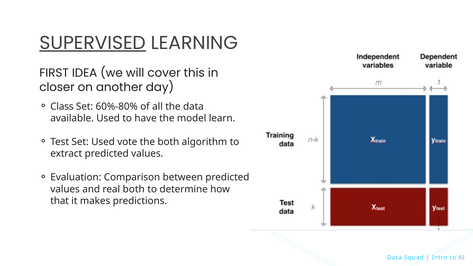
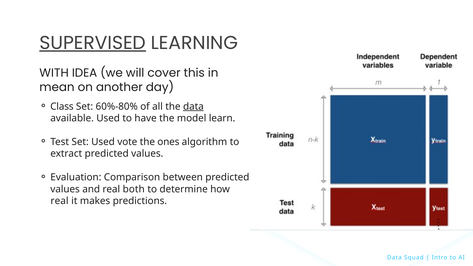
FIRST: FIRST -> WITH
closer: closer -> mean
data at (193, 106) underline: none -> present
the both: both -> ones
that at (60, 201): that -> real
